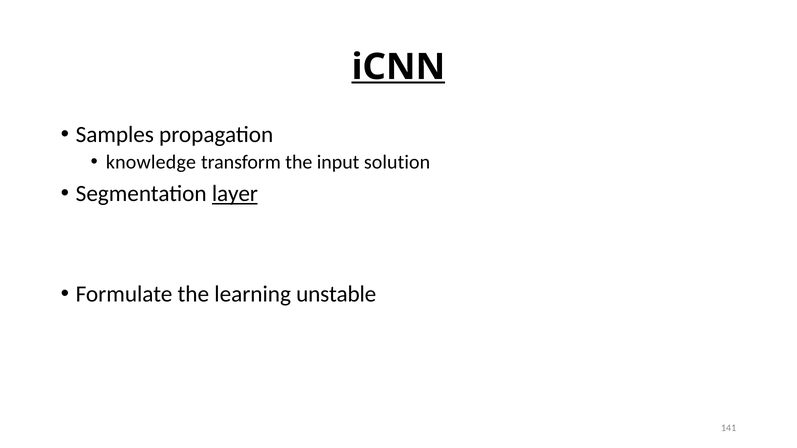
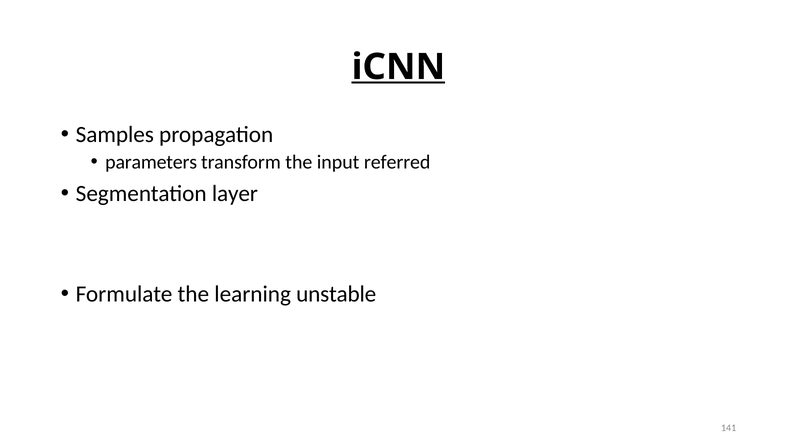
knowledge: knowledge -> parameters
solution: solution -> referred
layer underline: present -> none
